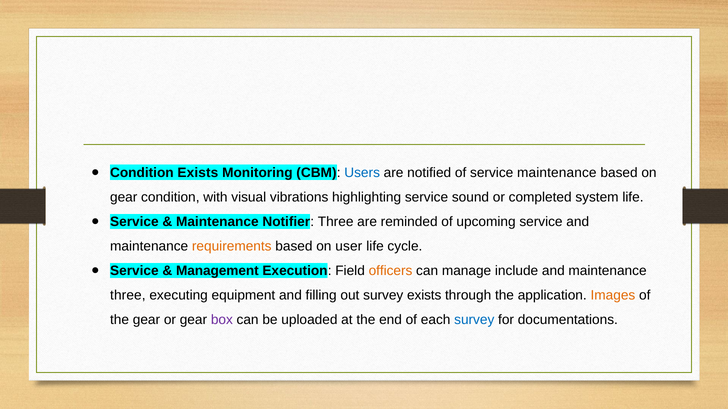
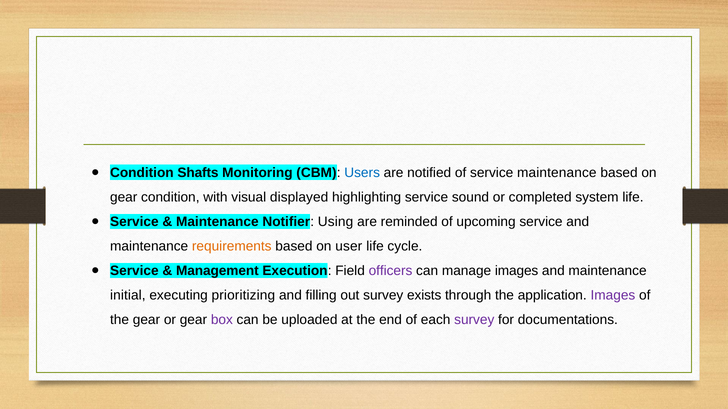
Condition Exists: Exists -> Shafts
vibrations: vibrations -> displayed
Notifier Three: Three -> Using
officers colour: orange -> purple
manage include: include -> images
three at (128, 296): three -> initial
equipment: equipment -> prioritizing
Images at (613, 296) colour: orange -> purple
survey at (474, 320) colour: blue -> purple
